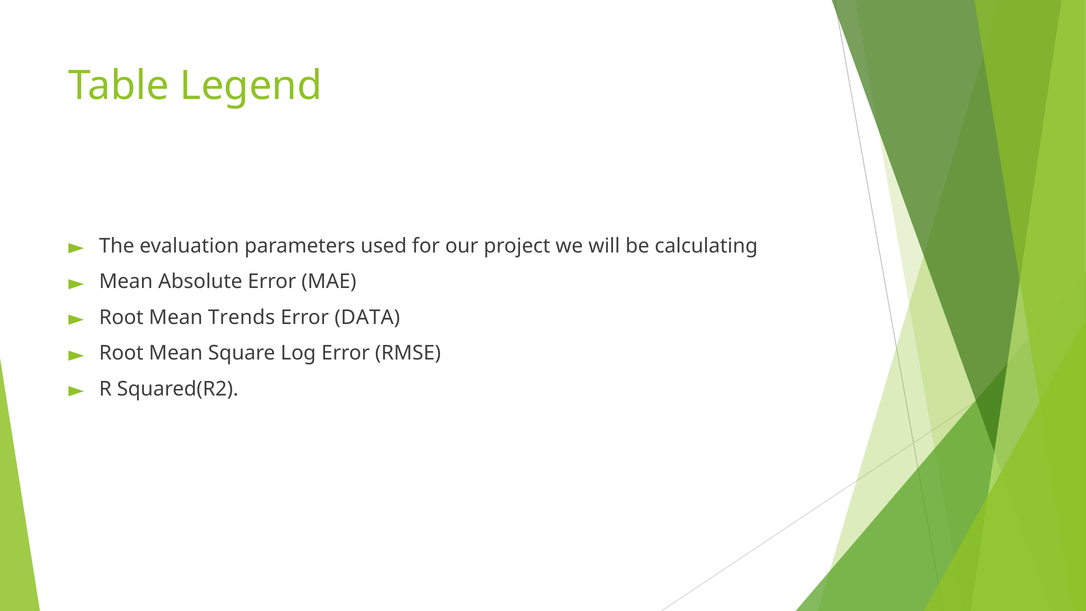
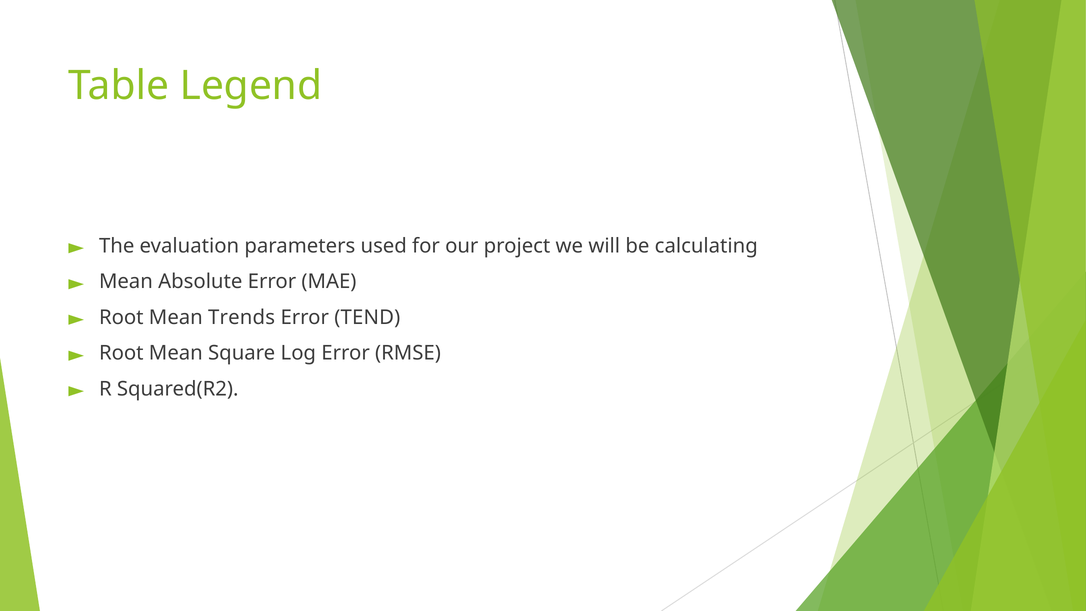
DATA: DATA -> TEND
